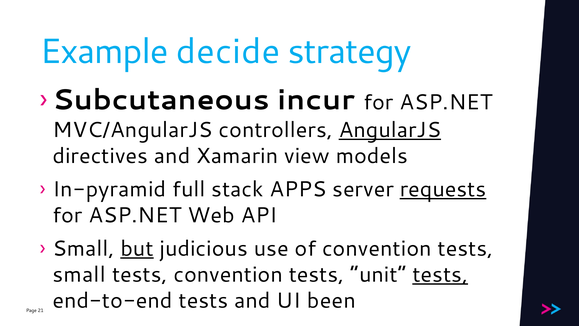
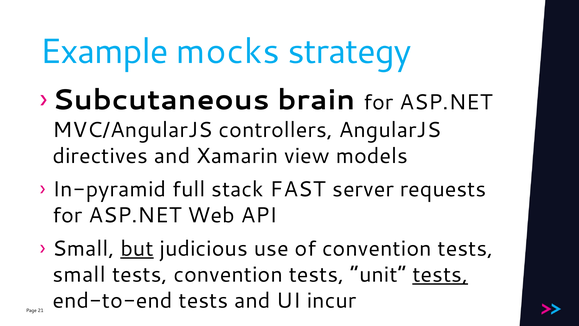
decide: decide -> mocks
incur: incur -> brain
AngularJS underline: present -> none
APPS: APPS -> FAST
requests underline: present -> none
been: been -> incur
